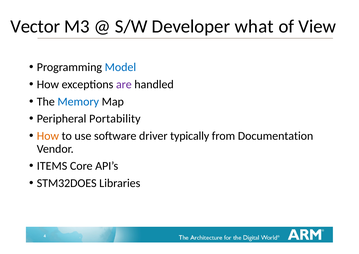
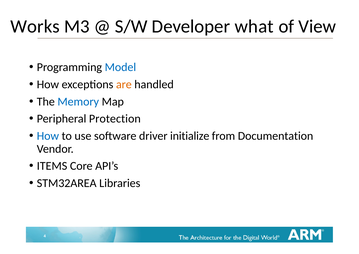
Vector: Vector -> Works
are colour: purple -> orange
Portability: Portability -> Protection
How at (48, 136) colour: orange -> blue
typically: typically -> initialize
STM32DOES: STM32DOES -> STM32AREA
